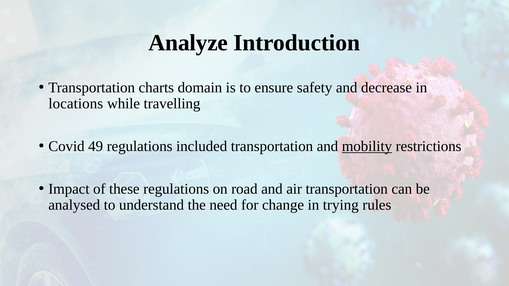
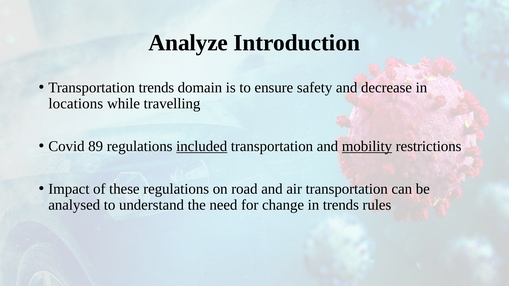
Transportation charts: charts -> trends
49: 49 -> 89
included underline: none -> present
in trying: trying -> trends
